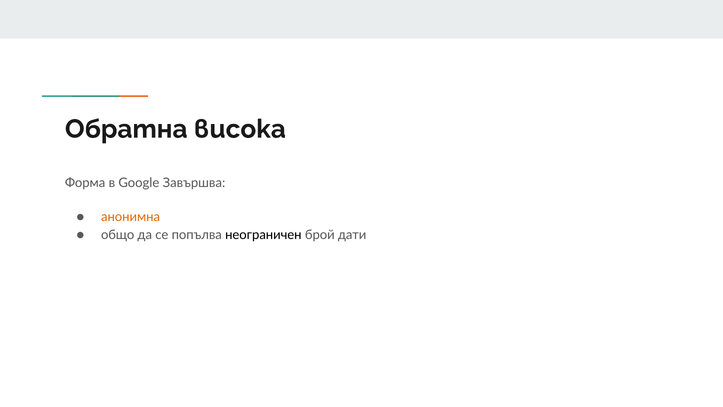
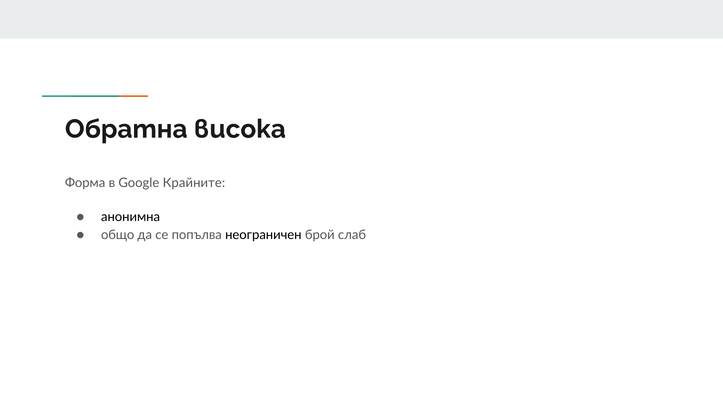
Завършва: Завършва -> Крайните
анонимна colour: orange -> black
дати: дати -> слаб
